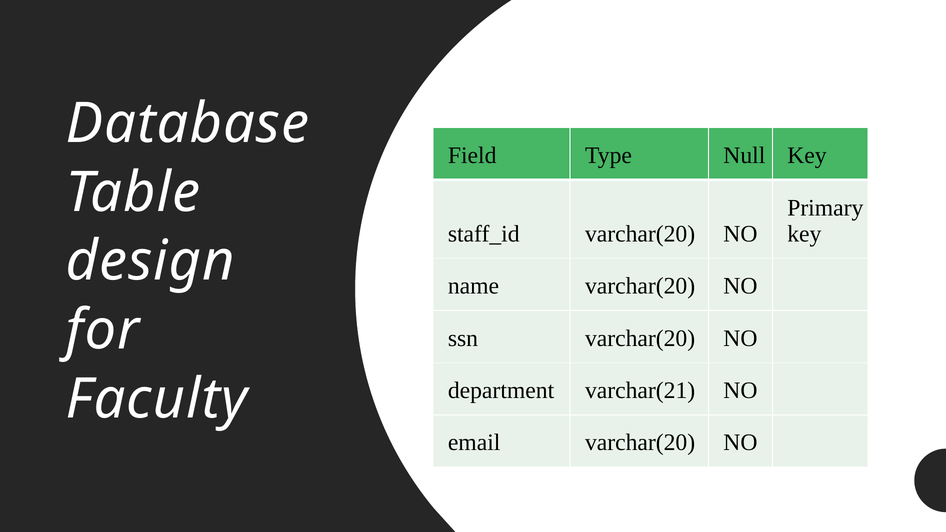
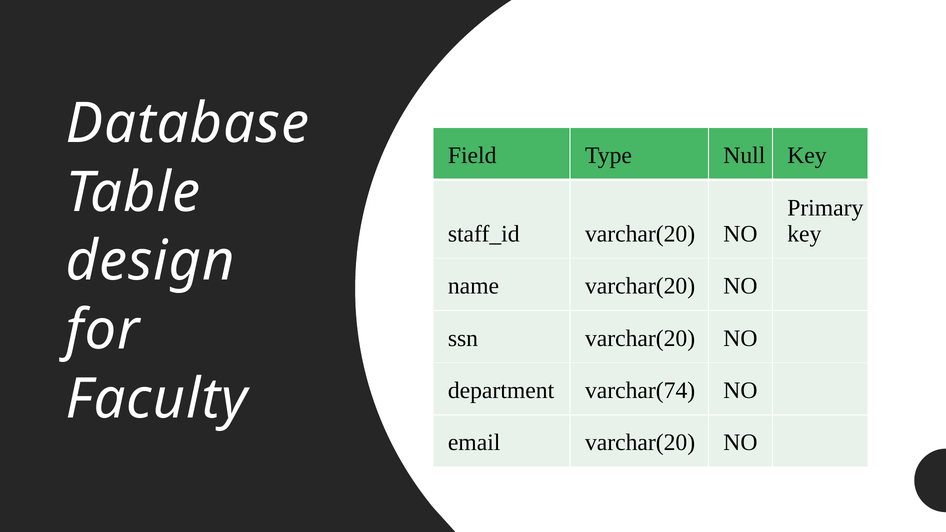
varchar(21: varchar(21 -> varchar(74
